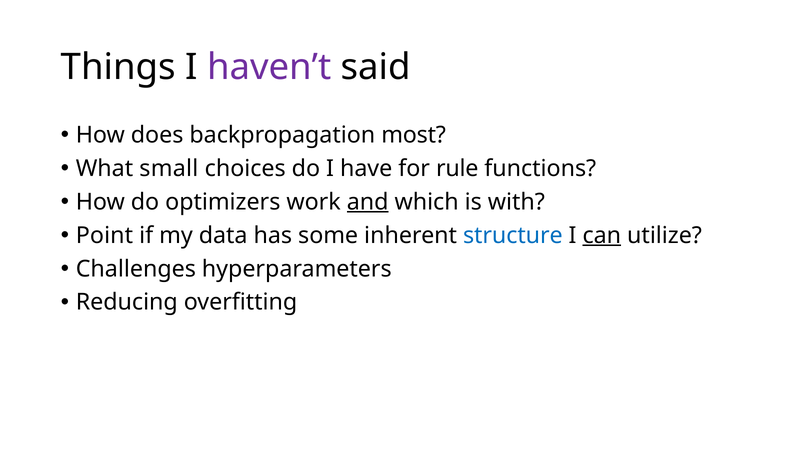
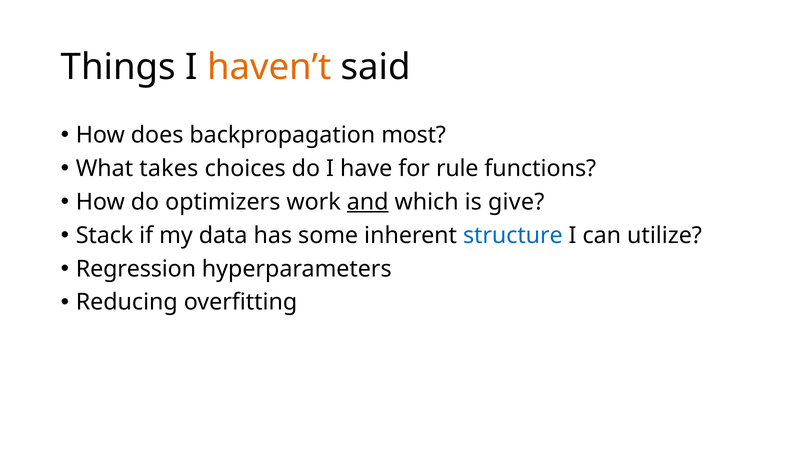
haven’t colour: purple -> orange
small: small -> takes
with: with -> give
Point: Point -> Stack
can underline: present -> none
Challenges: Challenges -> Regression
